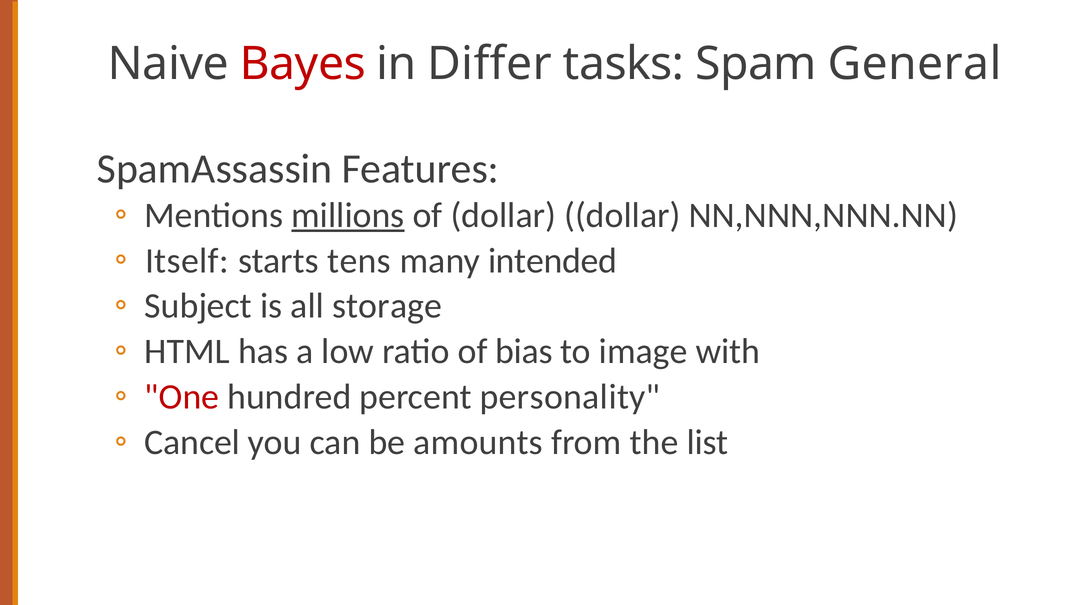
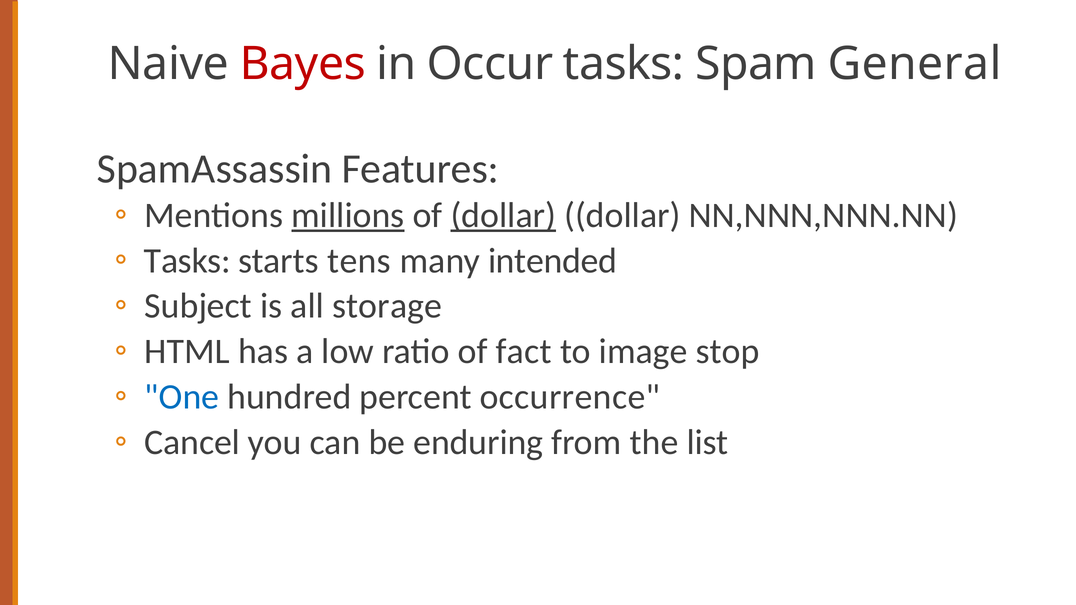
Differ: Differ -> Occur
dollar at (503, 215) underline: none -> present
Itself at (187, 261): Itself -> Tasks
bias: bias -> fact
with: with -> stop
One colour: red -> blue
personality: personality -> occurrence
amounts: amounts -> enduring
